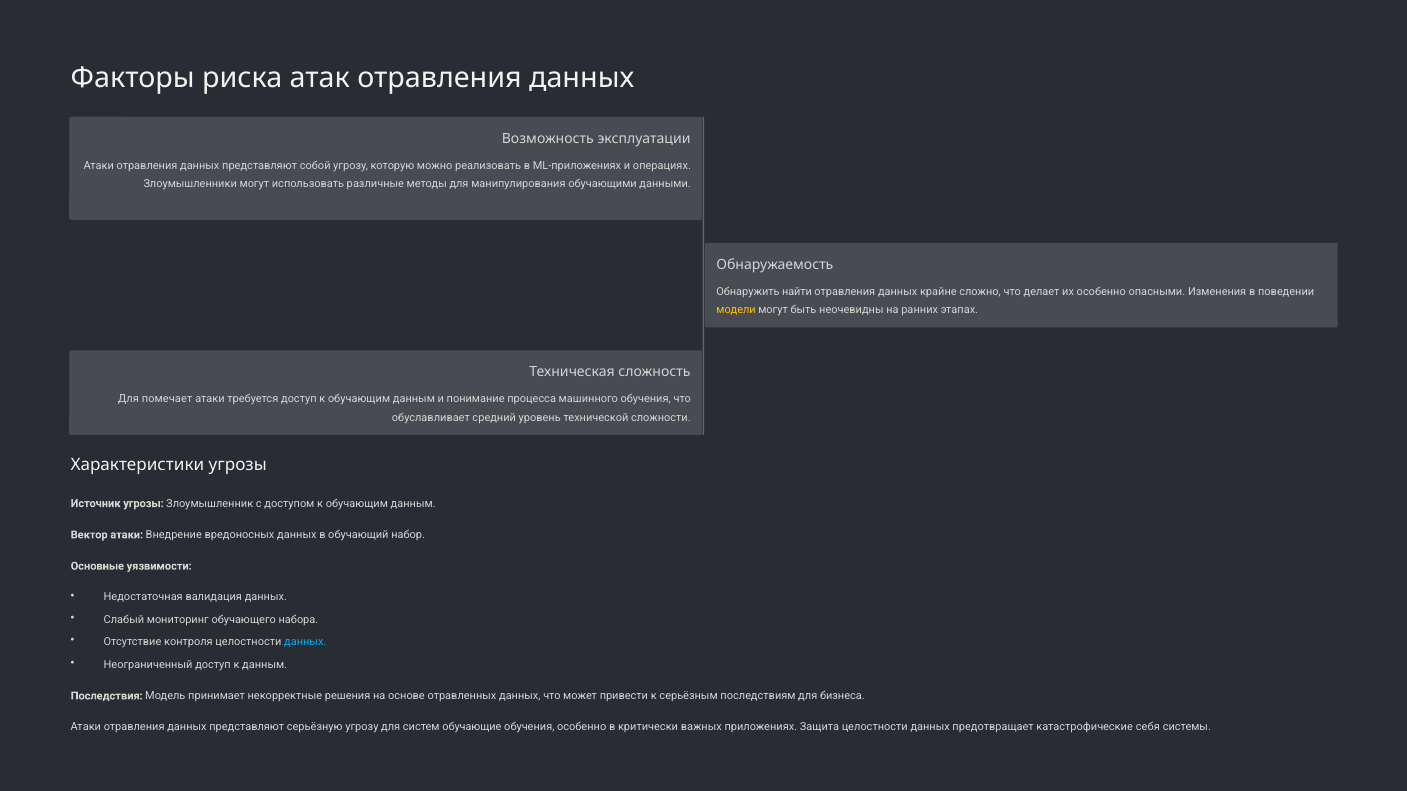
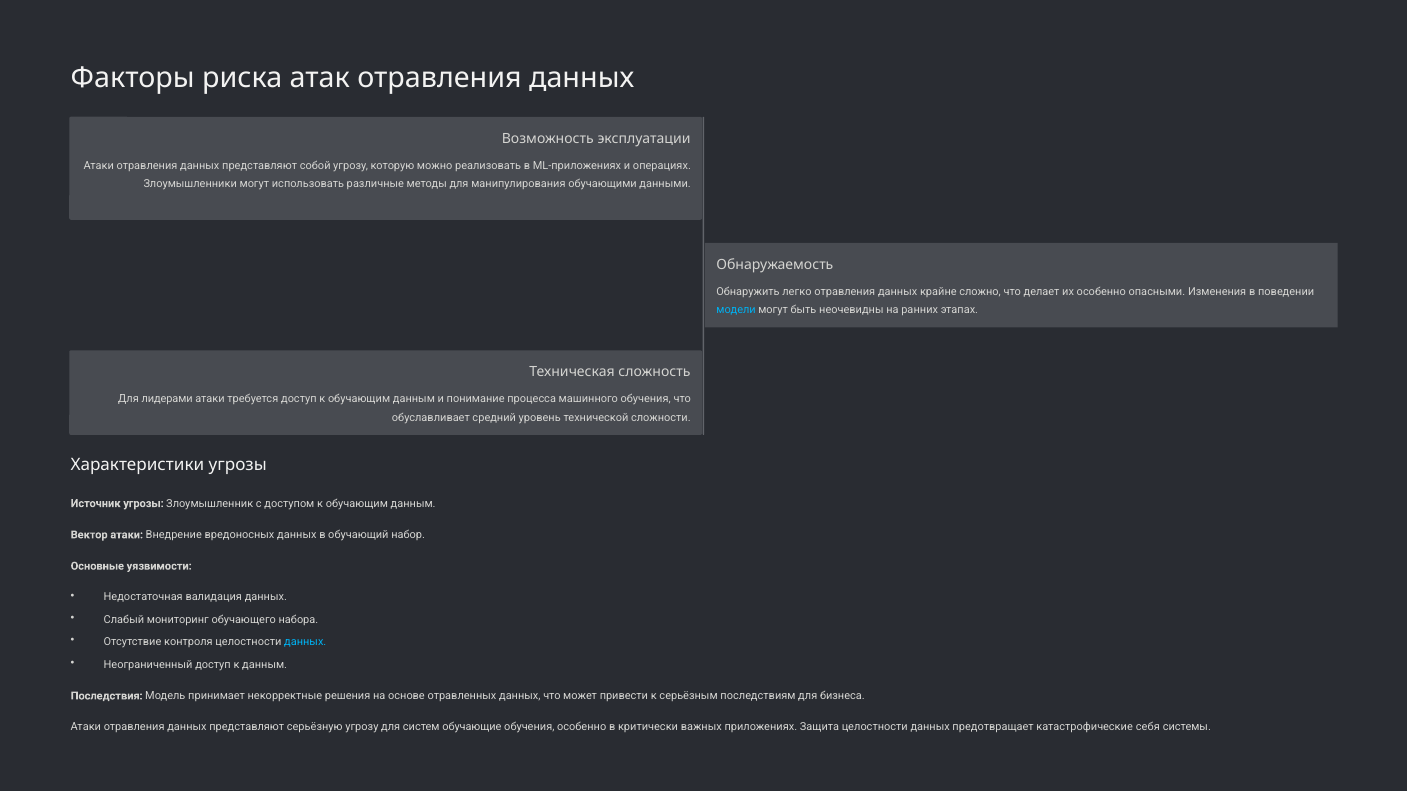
найти: найти -> легко
модели colour: yellow -> light blue
помечает: помечает -> лидерами
